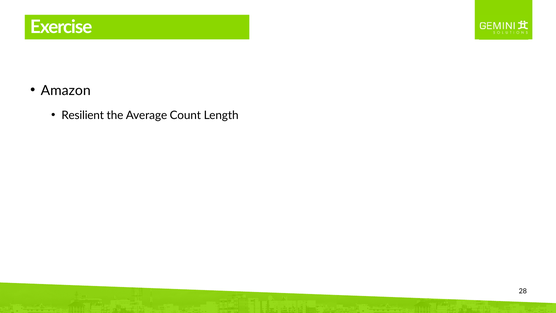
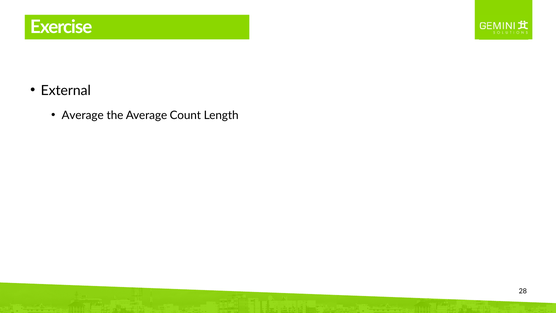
Amazon: Amazon -> External
Resilient at (83, 115): Resilient -> Average
